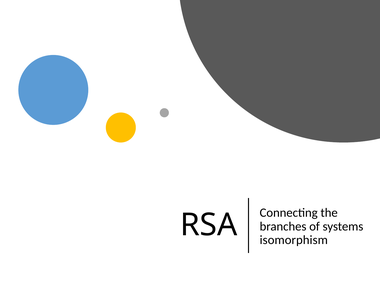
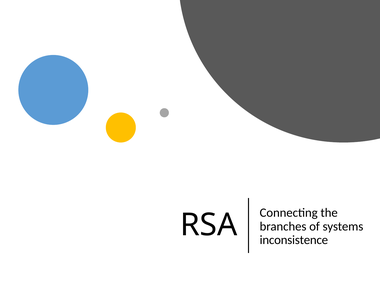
isomorphism: isomorphism -> inconsistence
